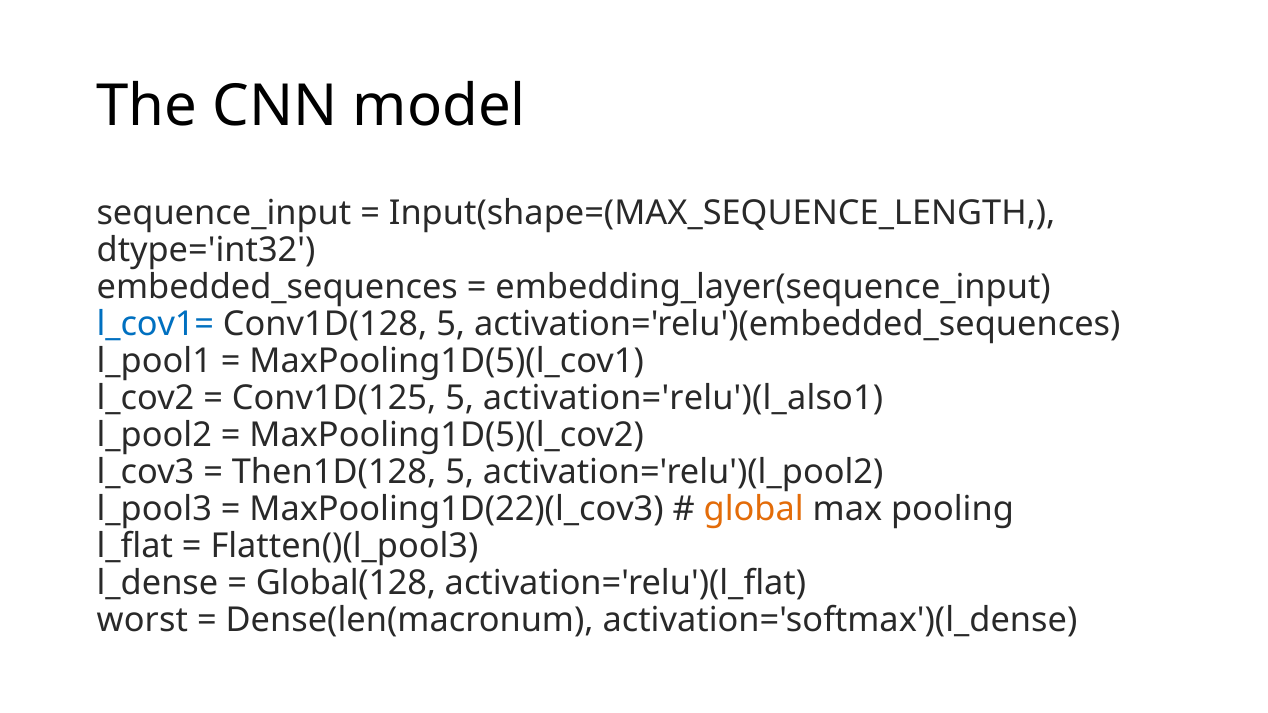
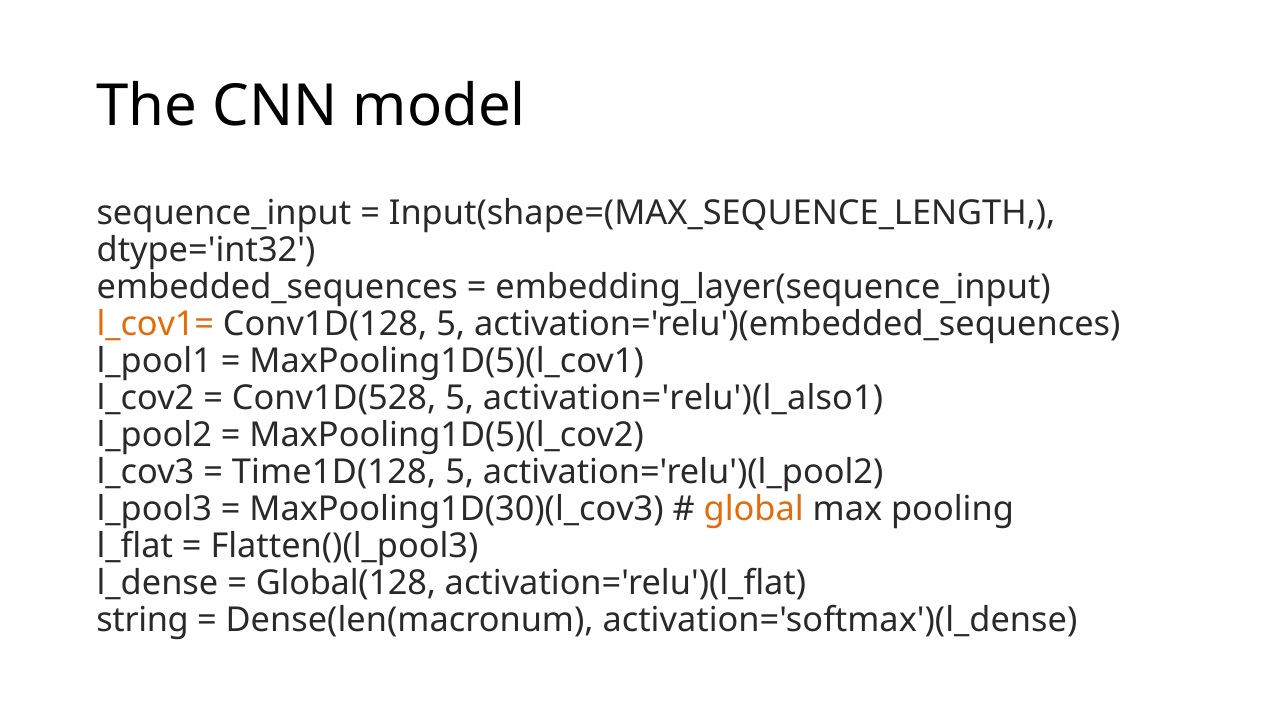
l_cov1= colour: blue -> orange
Conv1D(125: Conv1D(125 -> Conv1D(528
Then1D(128: Then1D(128 -> Time1D(128
MaxPooling1D(22)(l_cov3: MaxPooling1D(22)(l_cov3 -> MaxPooling1D(30)(l_cov3
worst: worst -> string
